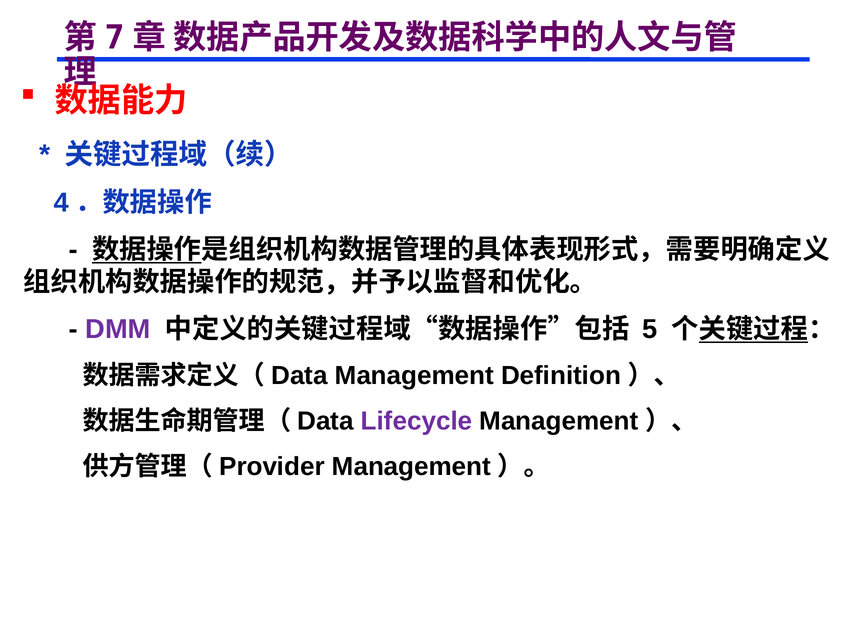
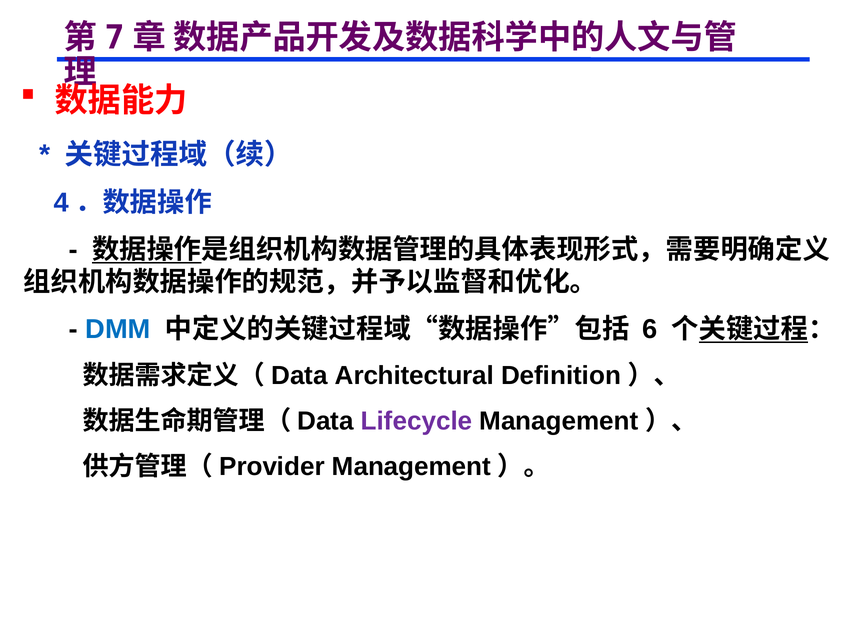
DMM colour: purple -> blue
5: 5 -> 6
Management at (414, 375): Management -> Architectural
